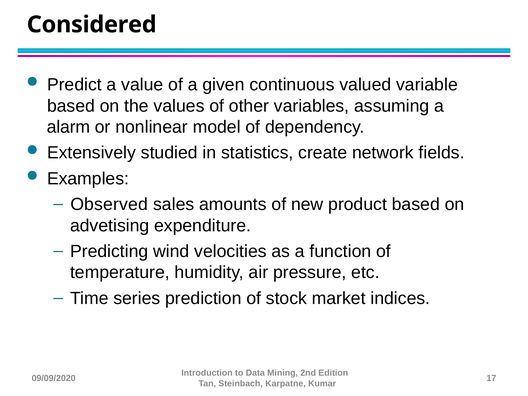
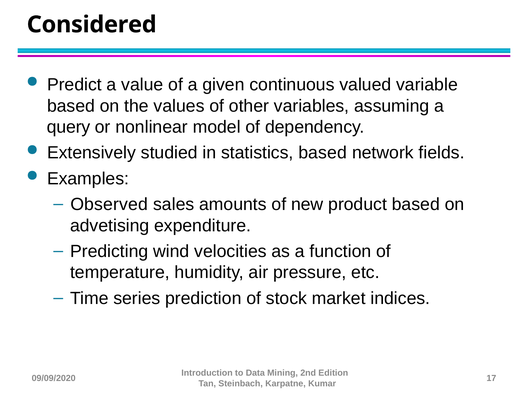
alarm: alarm -> query
statistics create: create -> based
